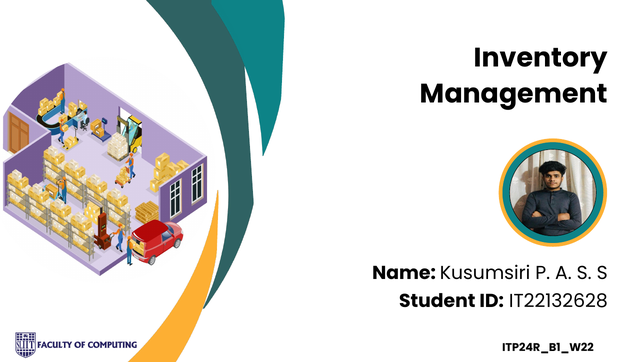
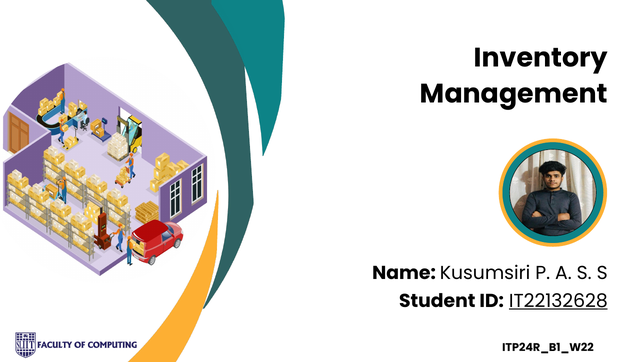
IT22132628 underline: none -> present
